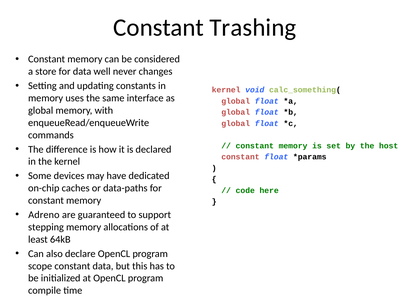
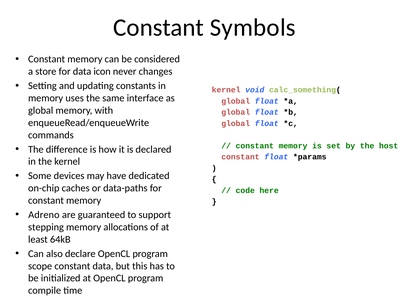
Trashing: Trashing -> Symbols
well: well -> icon
